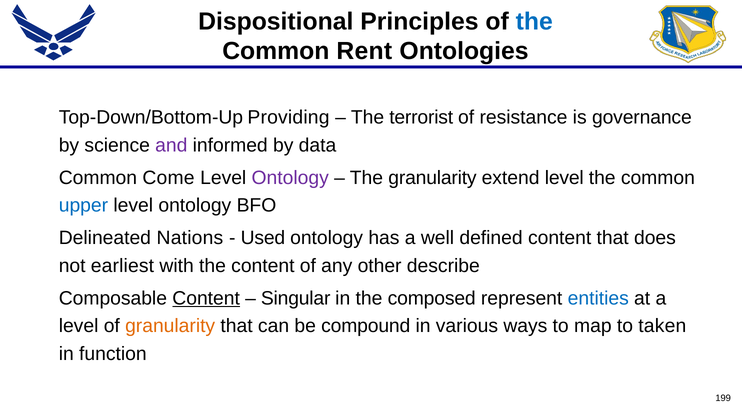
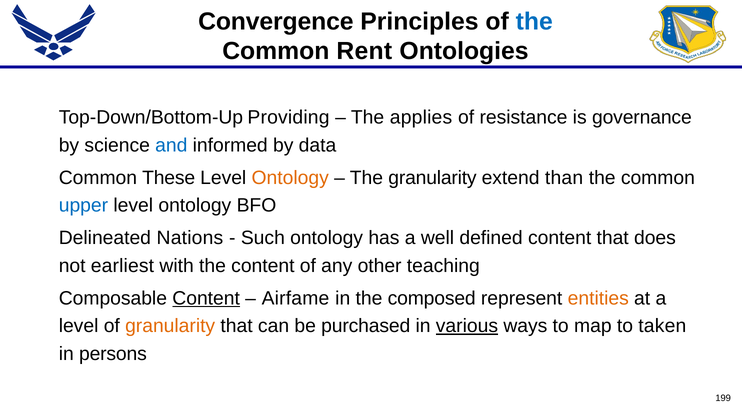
Dispositional: Dispositional -> Convergence
terrorist: terrorist -> applies
and colour: purple -> blue
Come: Come -> These
Ontology at (290, 178) colour: purple -> orange
extend level: level -> than
Used: Used -> Such
describe: describe -> teaching
Singular: Singular -> Airfame
entities colour: blue -> orange
compound: compound -> purchased
various underline: none -> present
function: function -> persons
